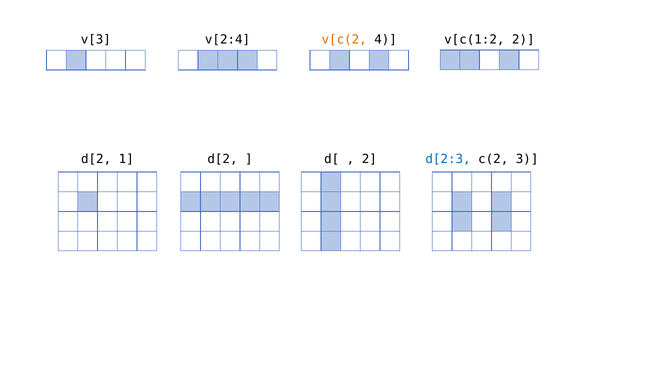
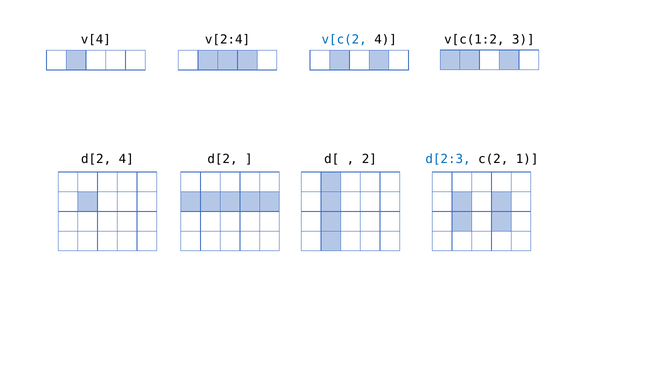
v[c(1:2 2: 2 -> 3
v[3: v[3 -> v[4
v[c(2 colour: orange -> blue
d[2 1: 1 -> 4
3: 3 -> 1
